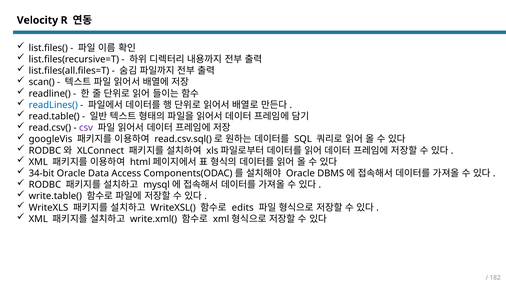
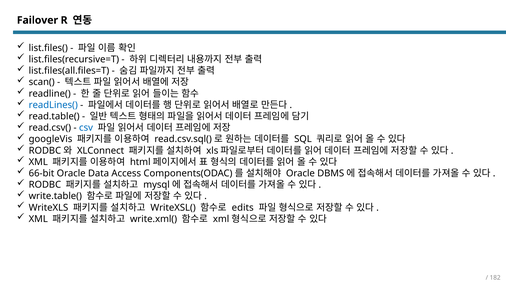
Velocity: Velocity -> Failover
csv colour: purple -> blue
34-bit: 34-bit -> 66-bit
